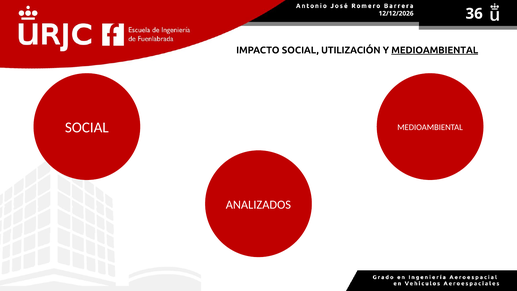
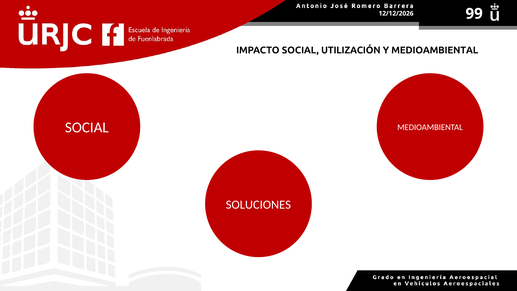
36: 36 -> 99
MEDIOAMBIENTAL at (435, 50) underline: present -> none
ANALIZADOS: ANALIZADOS -> SOLUCIONES
